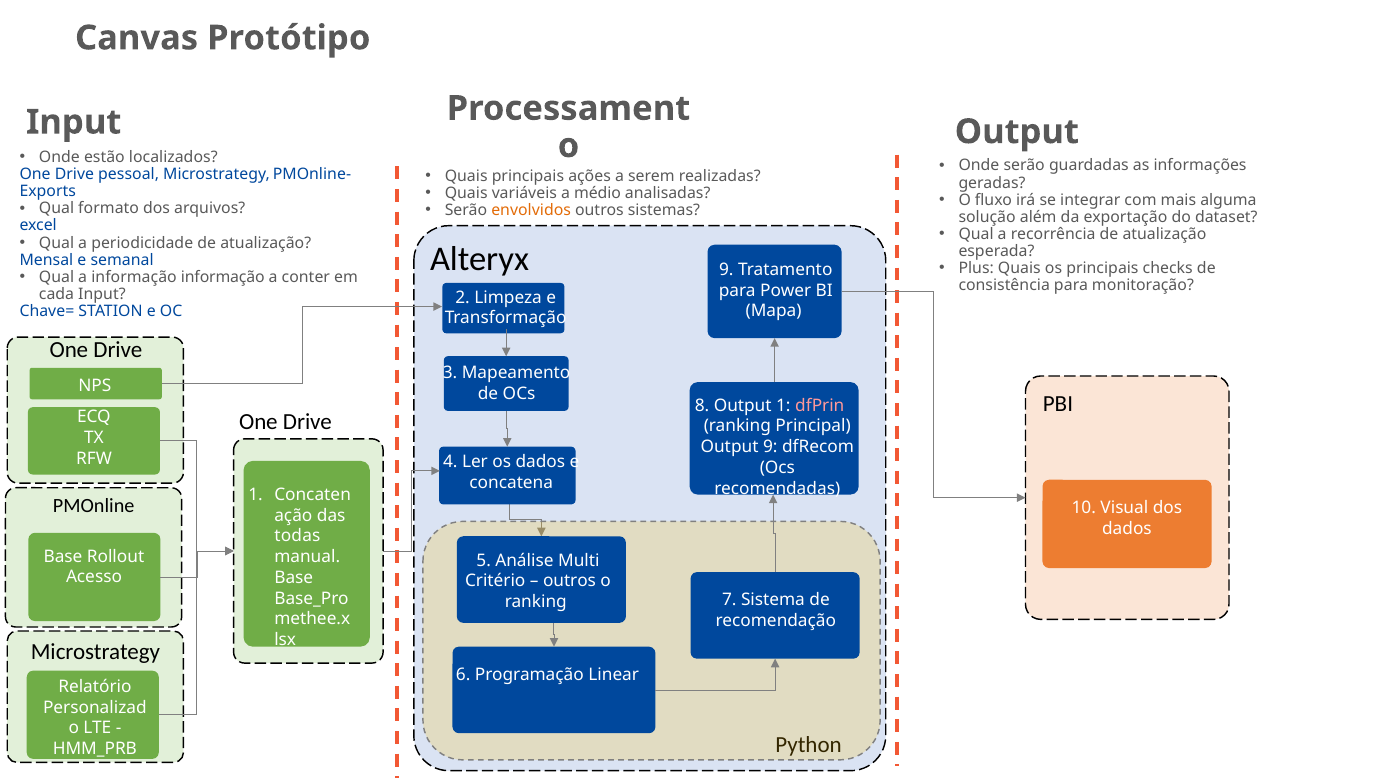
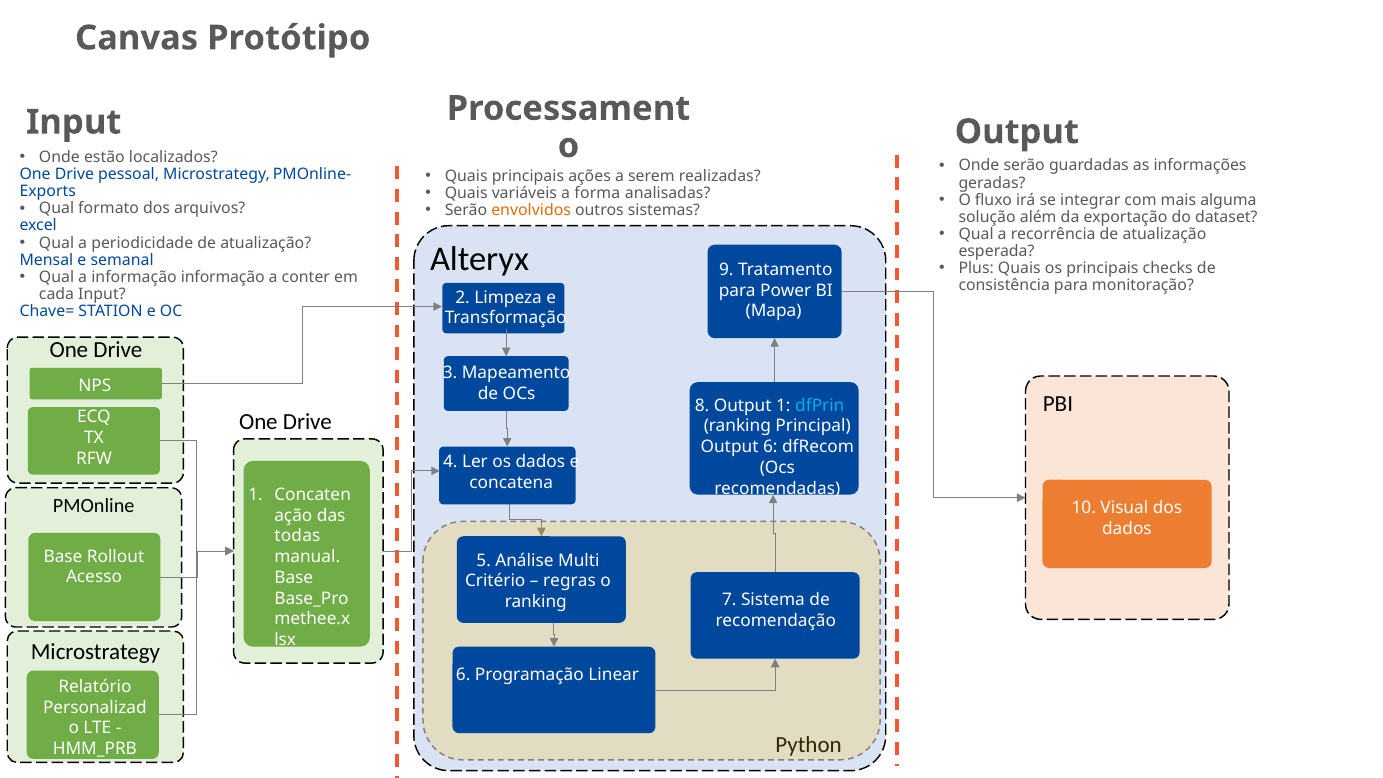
médio: médio -> forma
dfPrin colour: pink -> light blue
Output 9: 9 -> 6
outros at (570, 581): outros -> regras
